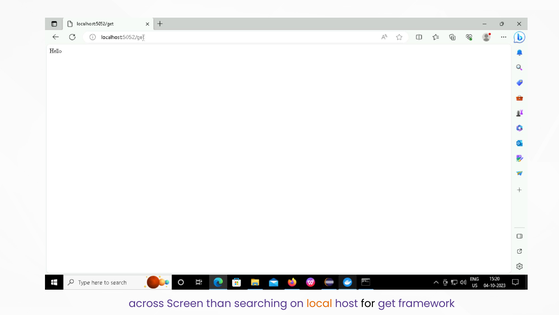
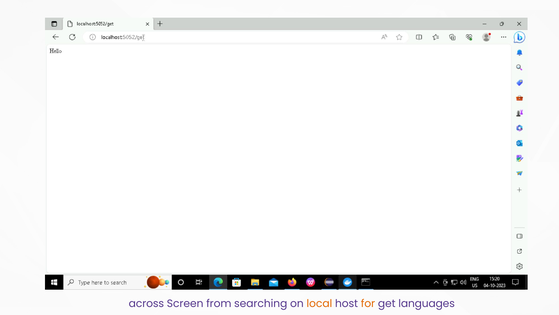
than: than -> from
for colour: black -> orange
framework: framework -> languages
